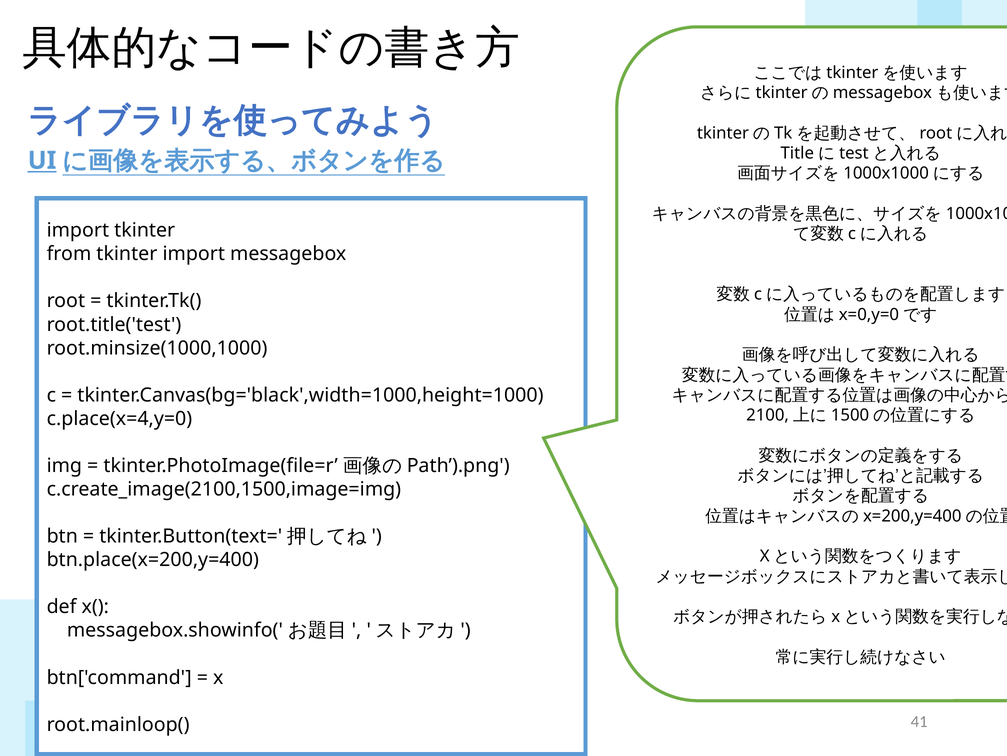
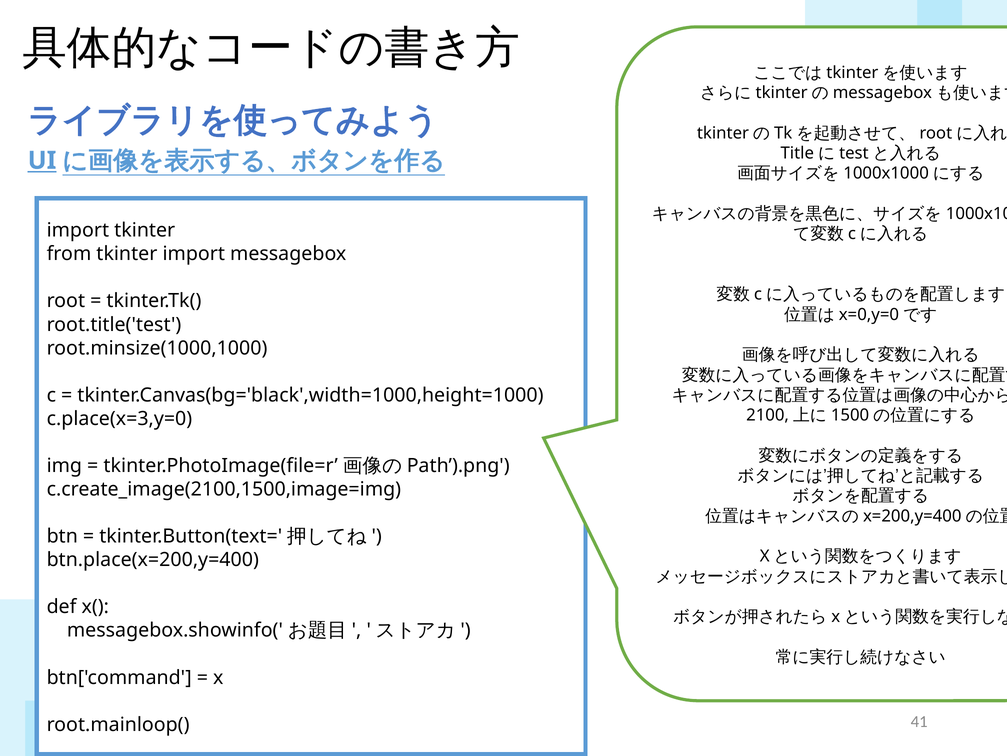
c.place(x=4,y=0: c.place(x=4,y=0 -> c.place(x=3,y=0
